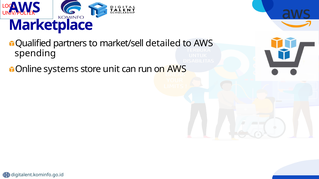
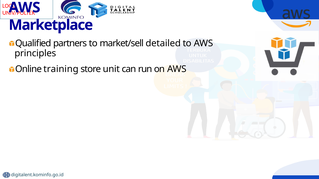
spending: spending -> principles
systems: systems -> training
